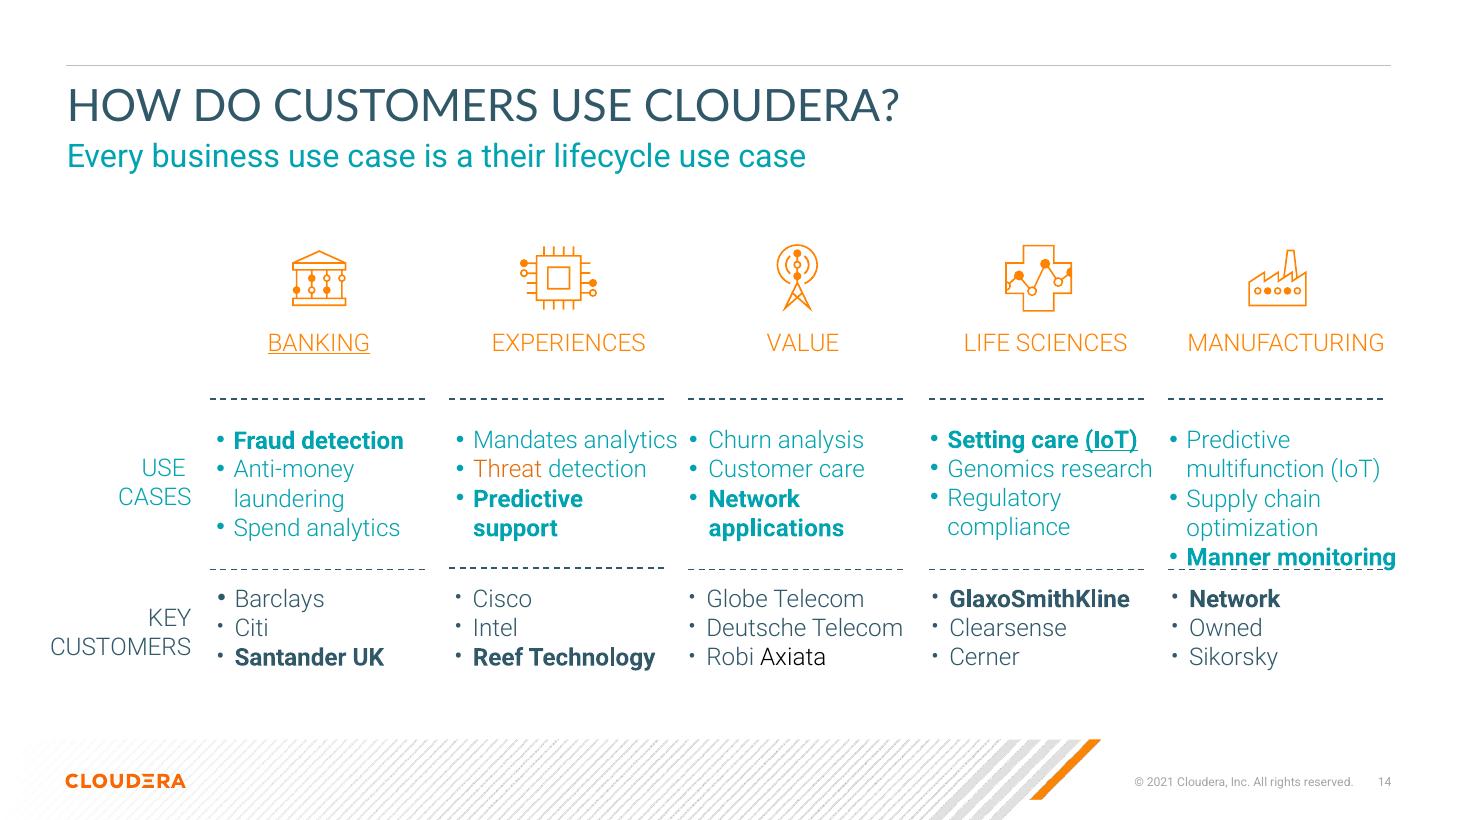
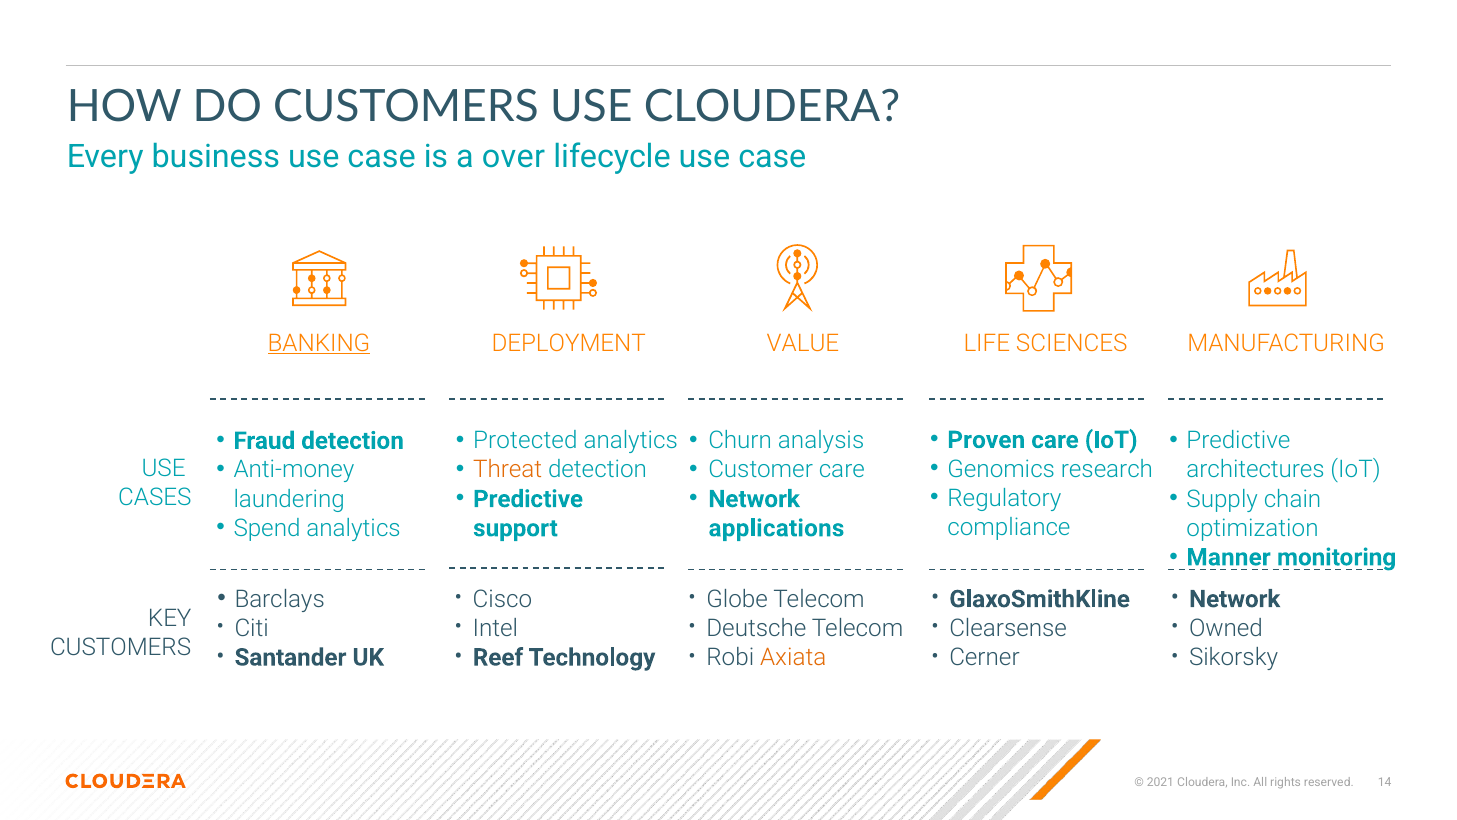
their: their -> over
EXPERIENCES: EXPERIENCES -> DEPLOYMENT
Setting: Setting -> Proven
IoT at (1111, 440) underline: present -> none
Mandates: Mandates -> Protected
multifunction: multifunction -> architectures
Axiata colour: black -> orange
